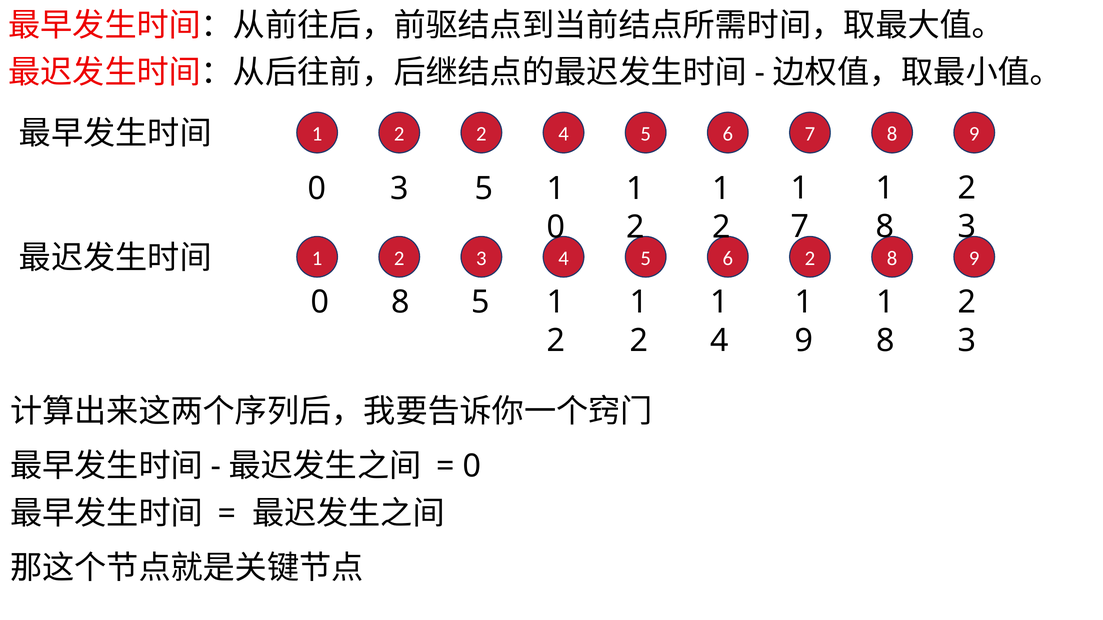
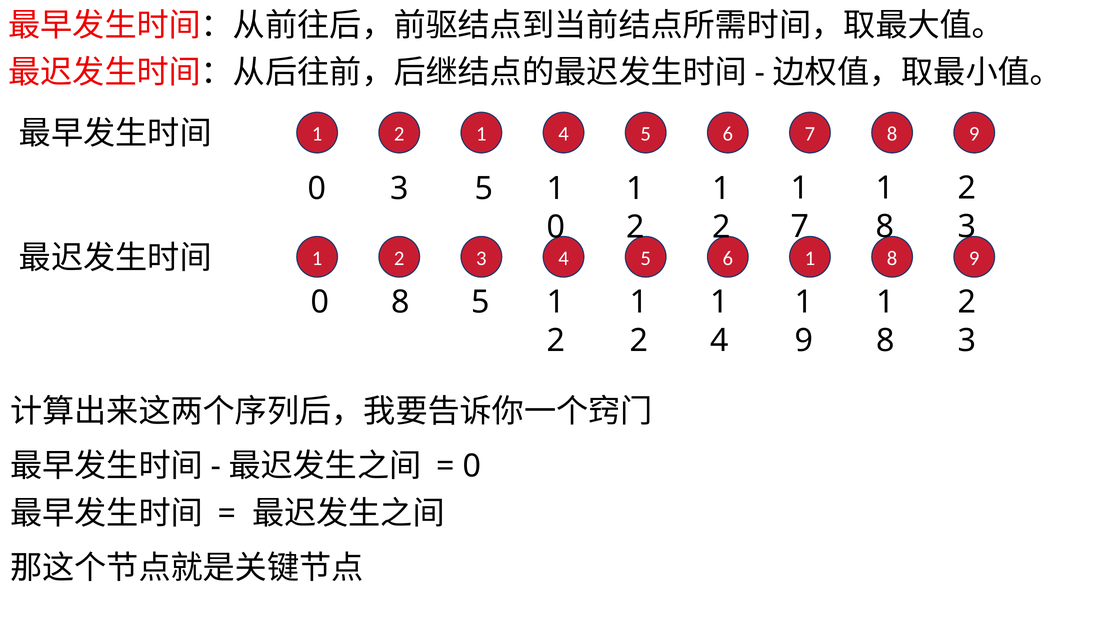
2 at (481, 134): 2 -> 1
6 2: 2 -> 1
